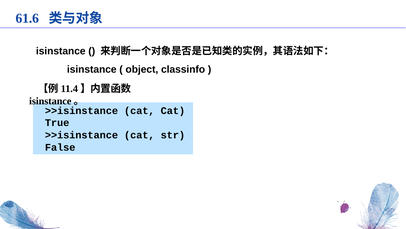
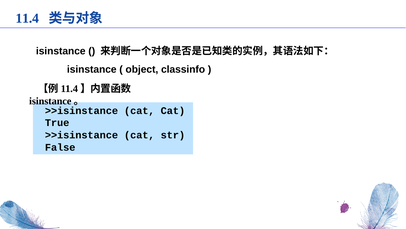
61.6: 61.6 -> 11.4
